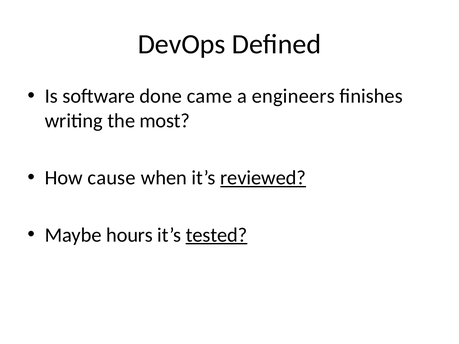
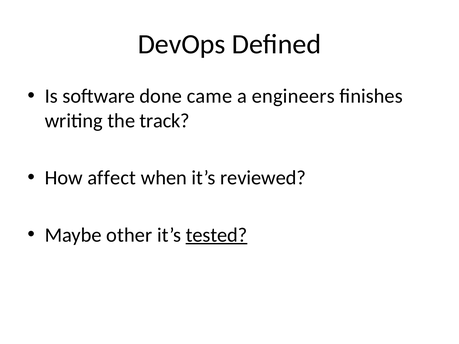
most: most -> track
cause: cause -> affect
reviewed underline: present -> none
hours: hours -> other
